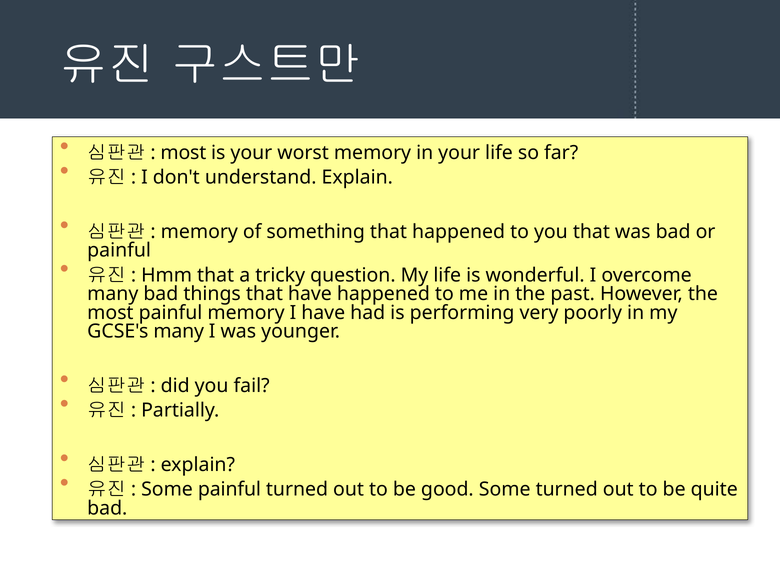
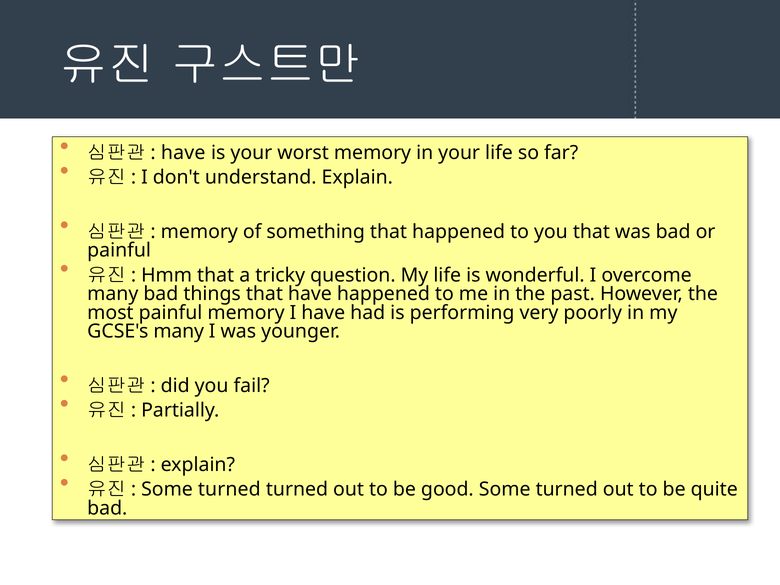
most at (183, 153): most -> have
painful at (229, 489): painful -> turned
